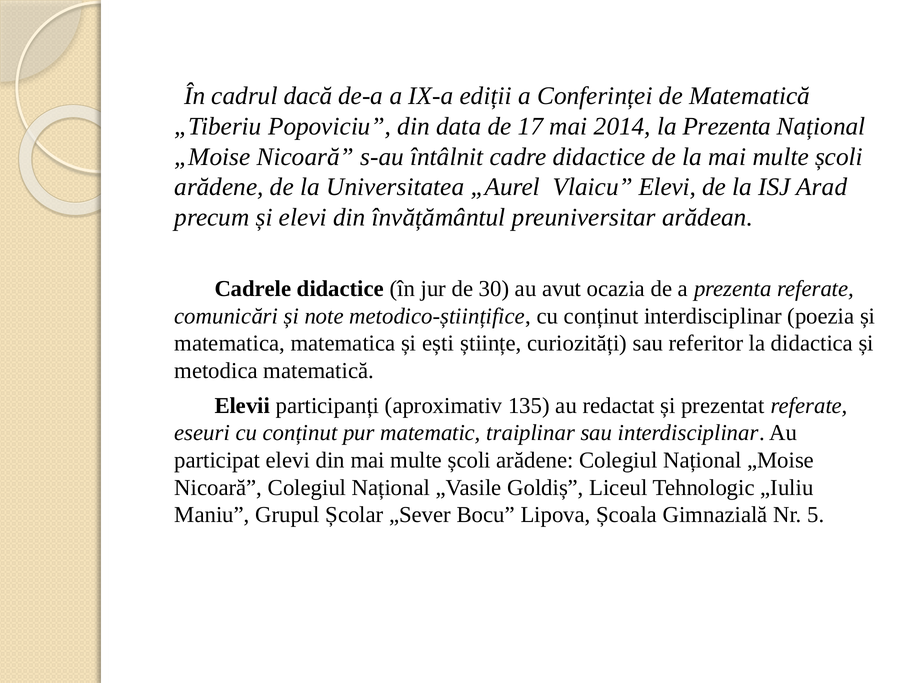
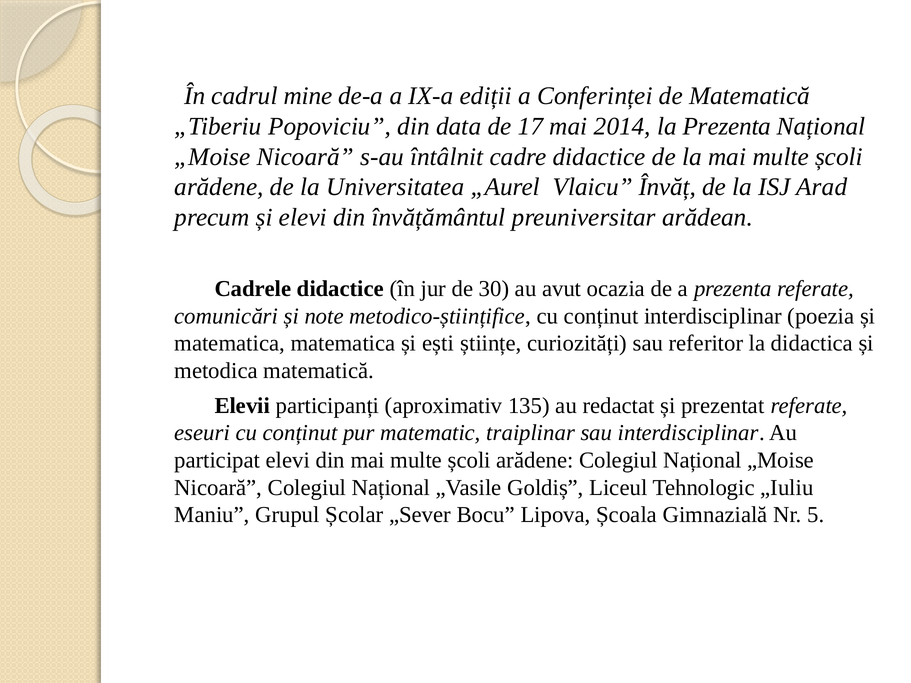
dacă: dacă -> mine
Vlaicu Elevi: Elevi -> Învăț
